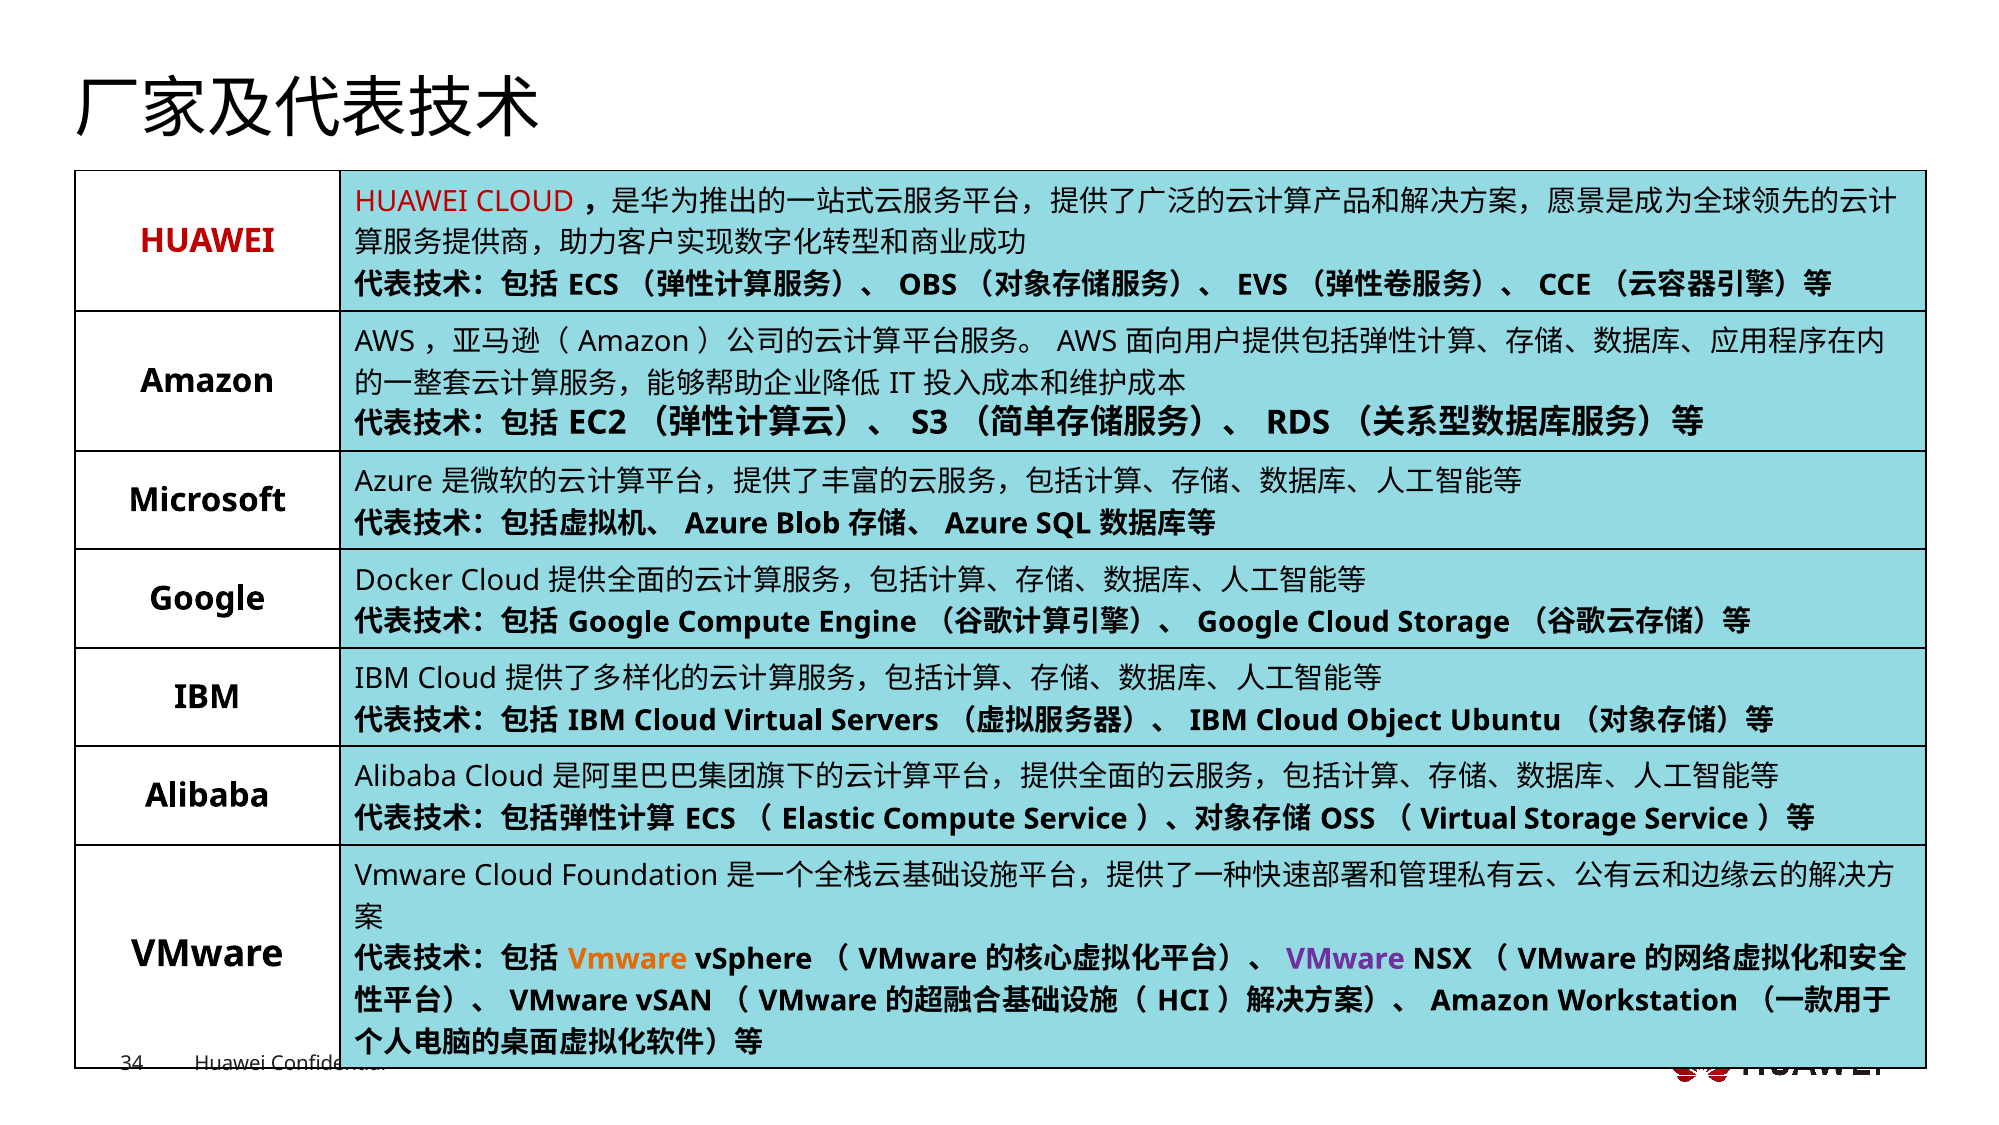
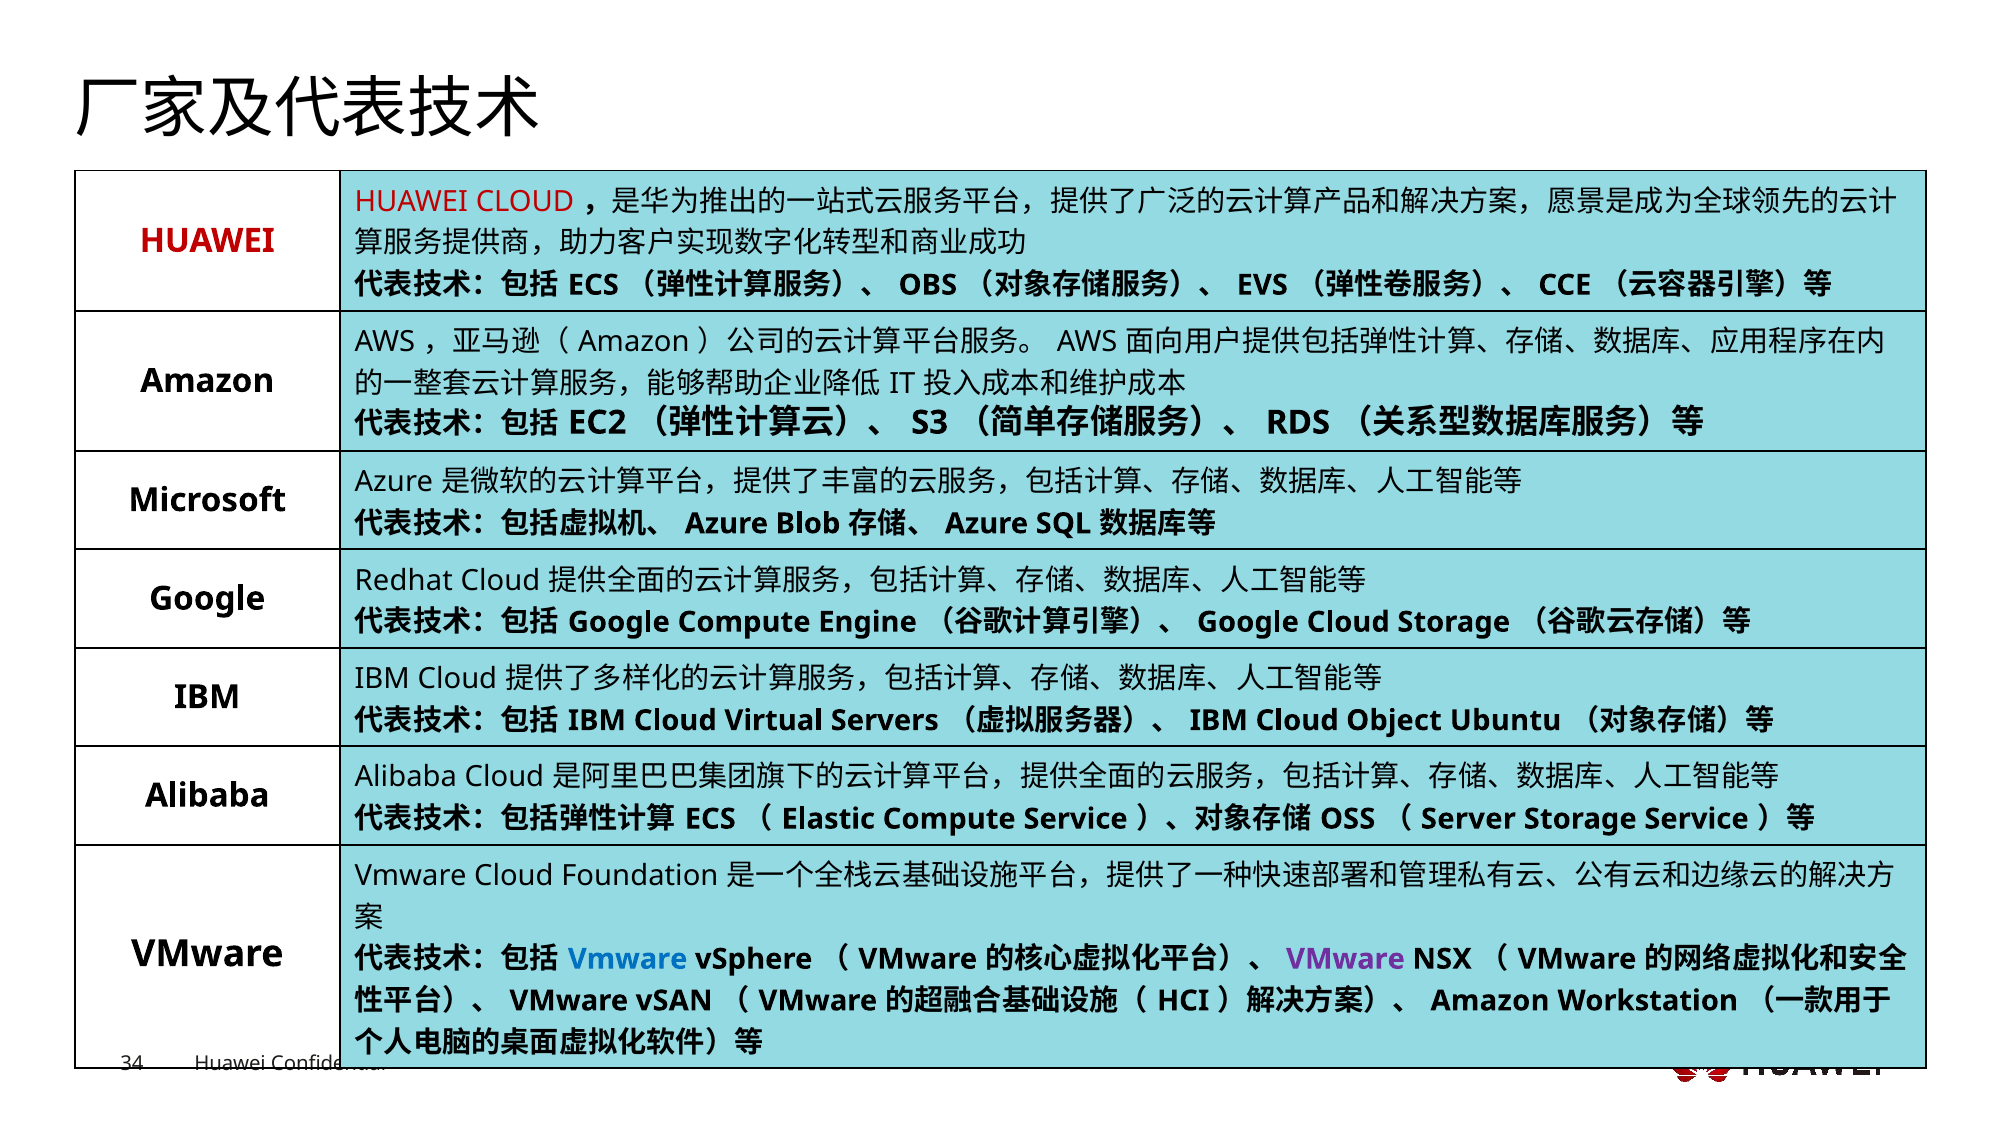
Docker: Docker -> Redhat
Virtual at (1469, 819): Virtual -> Server
Vmware at (628, 959) colour: orange -> blue
